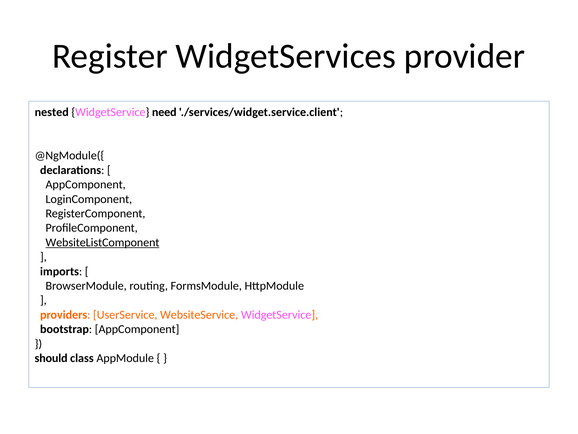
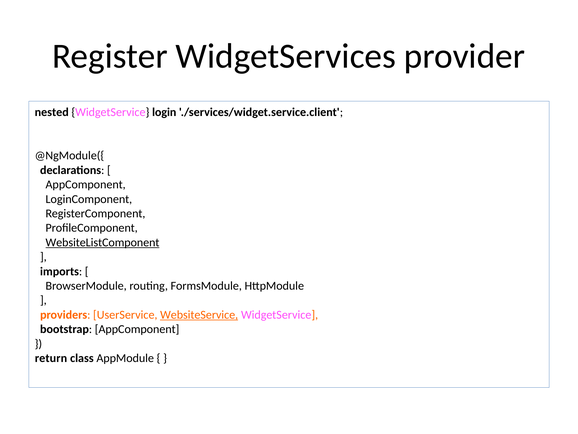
need: need -> login
WebsiteService underline: none -> present
should: should -> return
